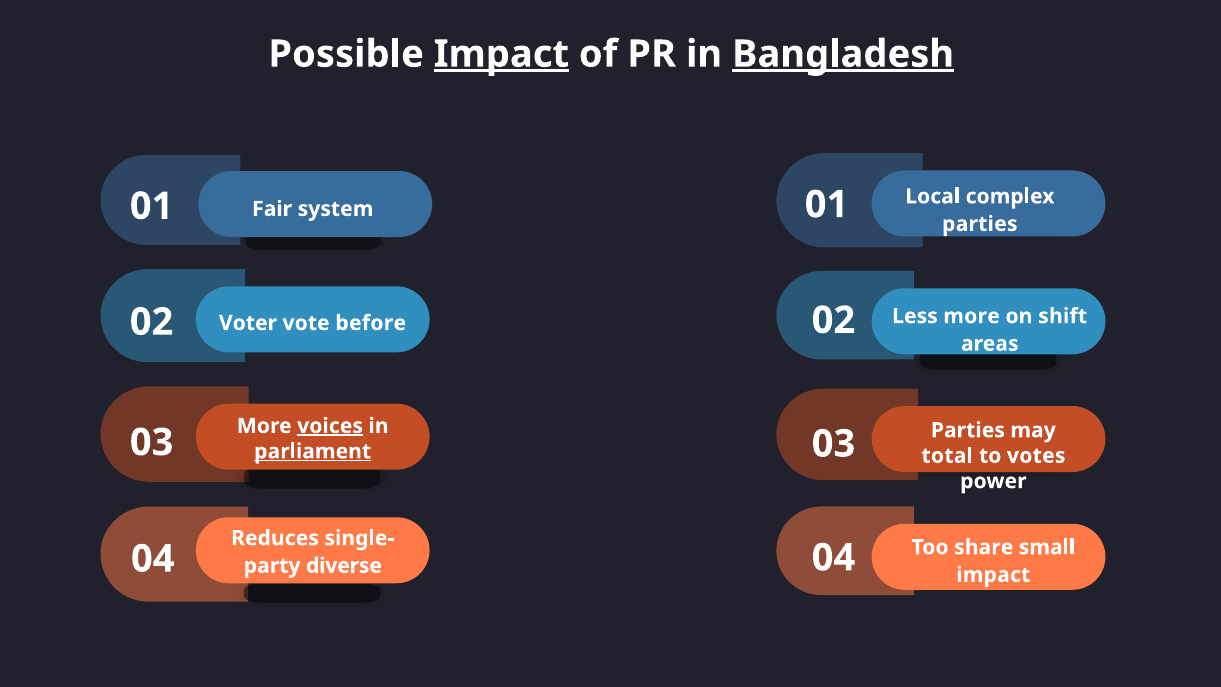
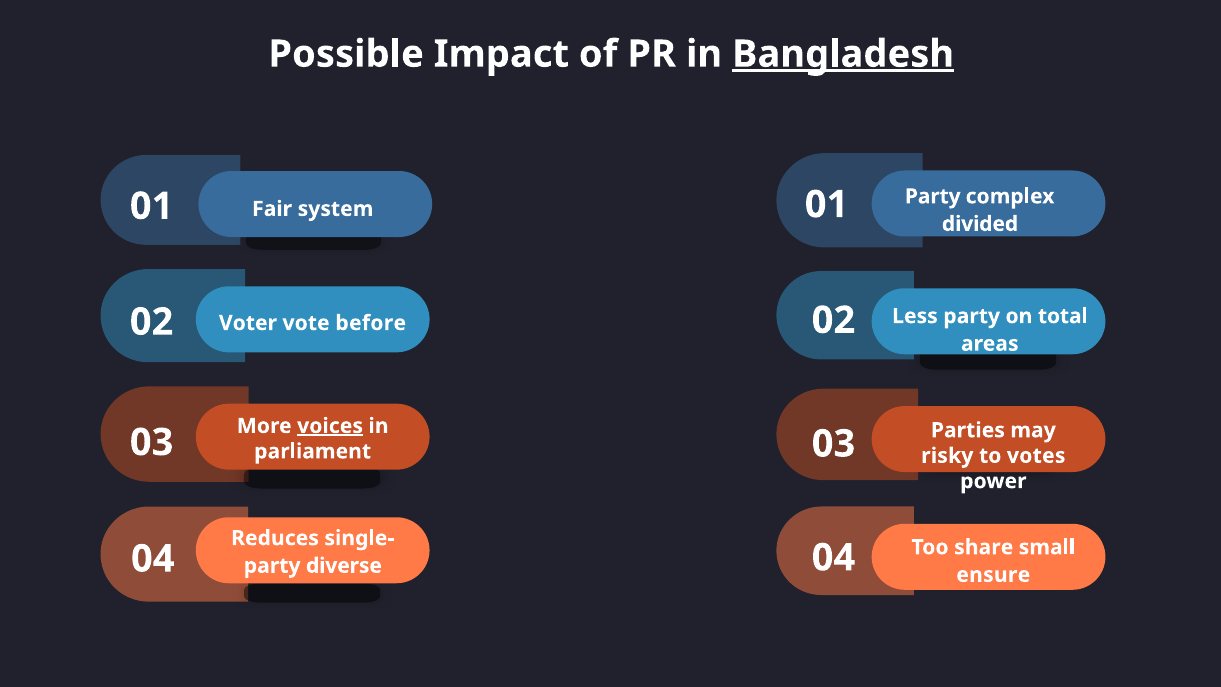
Impact at (501, 54) underline: present -> none
Local at (933, 196): Local -> Party
parties at (980, 224): parties -> divided
Less more: more -> party
shift: shift -> total
parliament underline: present -> none
total: total -> risky
impact at (993, 575): impact -> ensure
